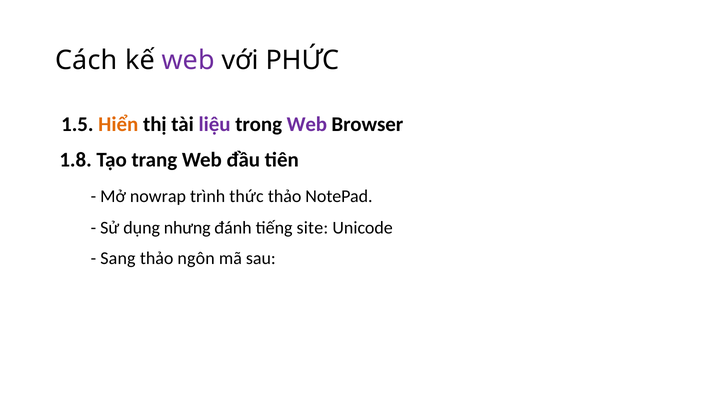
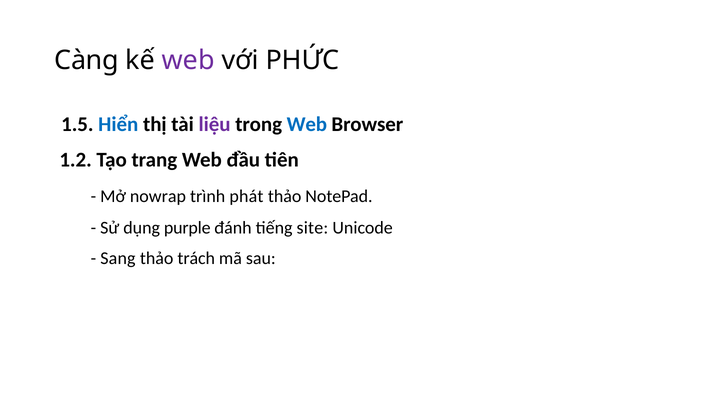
Cách: Cách -> Càng
Hiển colour: orange -> blue
Web at (307, 124) colour: purple -> blue
1.8: 1.8 -> 1.2
thức: thức -> phát
nhưng: nhưng -> purple
ngôn: ngôn -> trách
